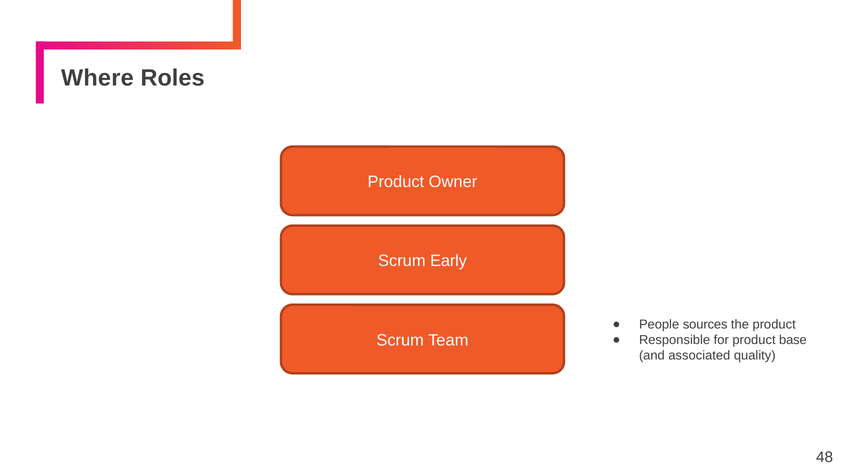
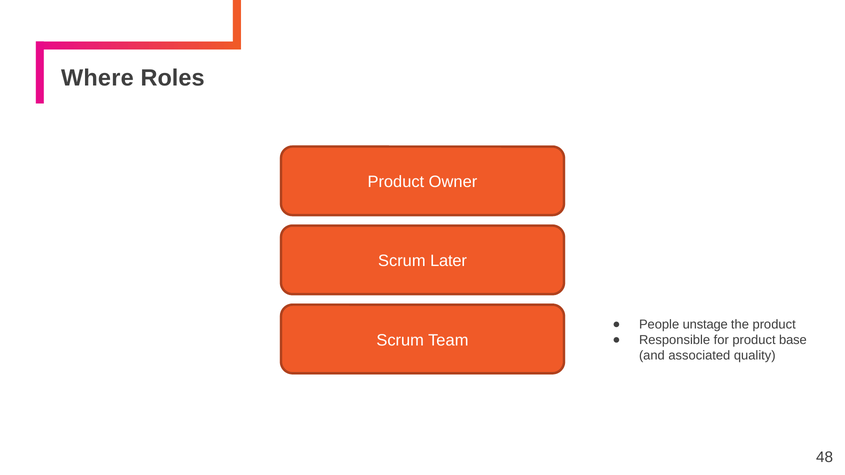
Early: Early -> Later
sources: sources -> unstage
